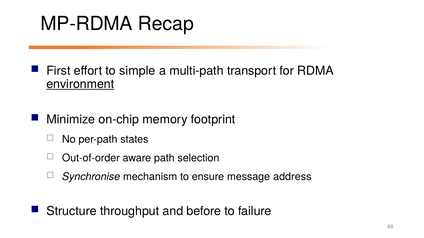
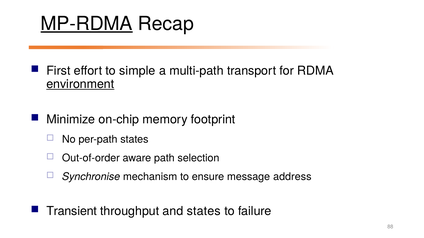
MP-RDMA underline: none -> present
Structure: Structure -> Transient
and before: before -> states
